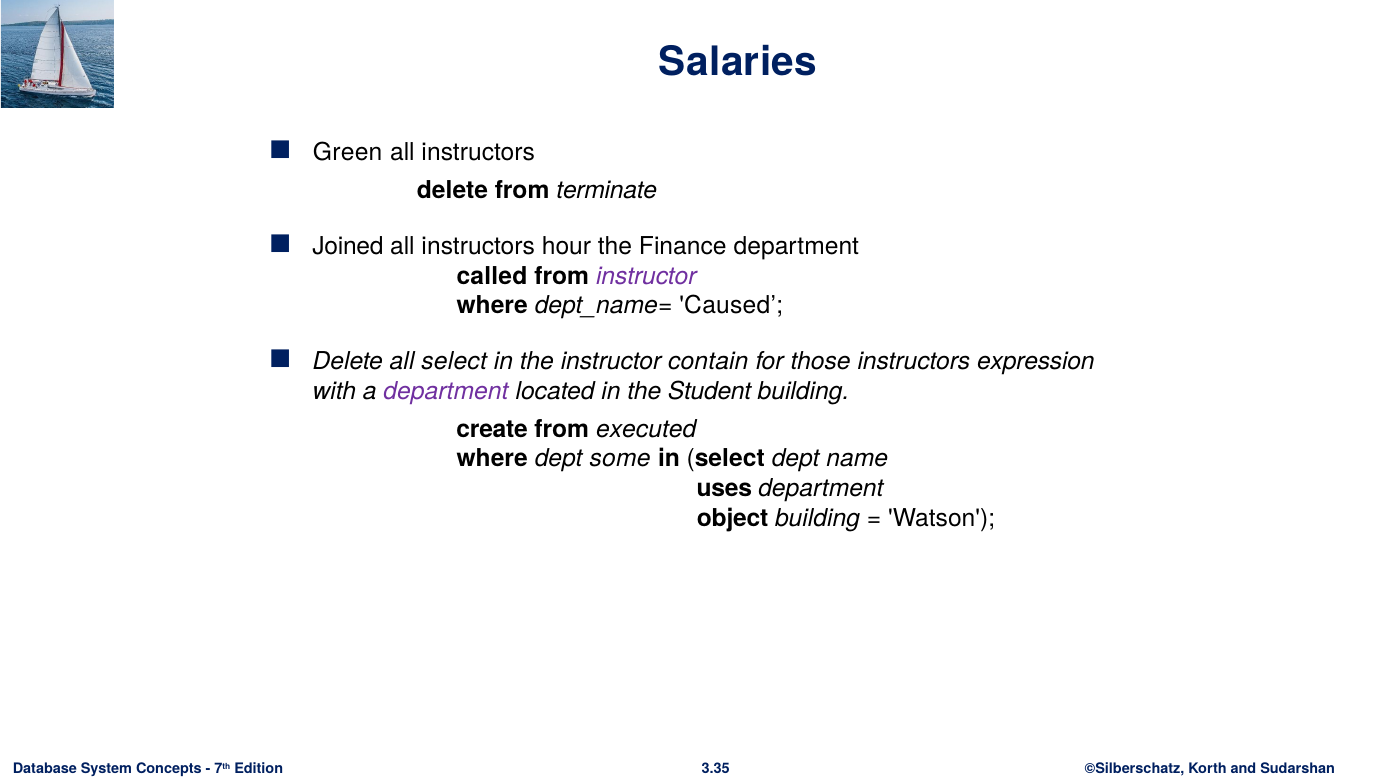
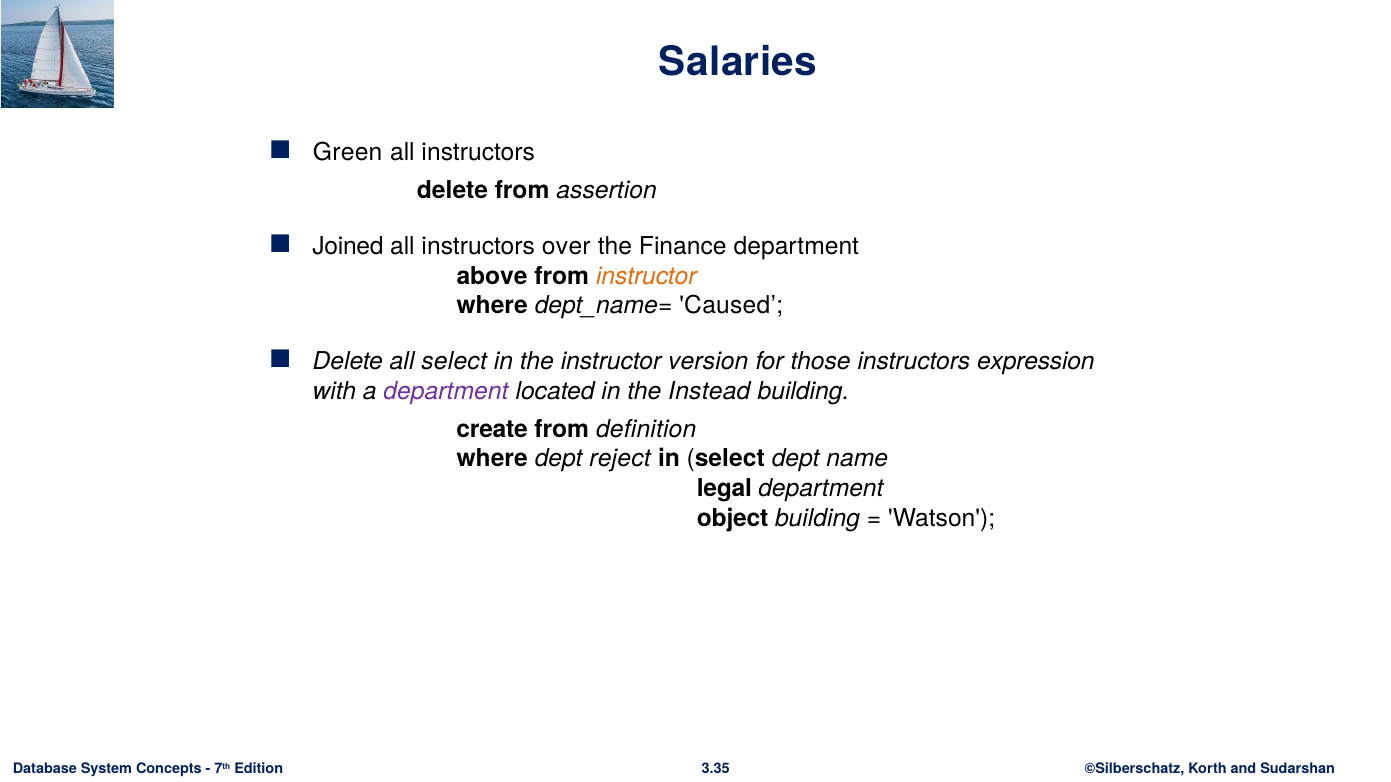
terminate: terminate -> assertion
hour: hour -> over
called: called -> above
instructor at (646, 276) colour: purple -> orange
contain: contain -> version
Student: Student -> Instead
executed: executed -> definition
some: some -> reject
uses: uses -> legal
